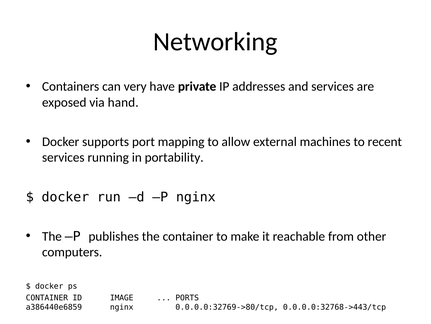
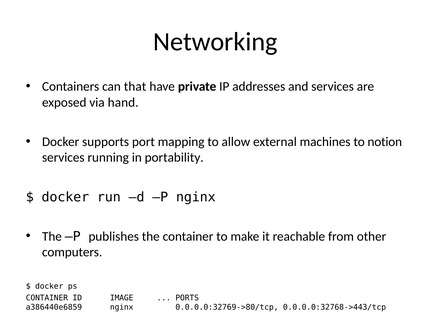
very: very -> that
recent: recent -> notion
